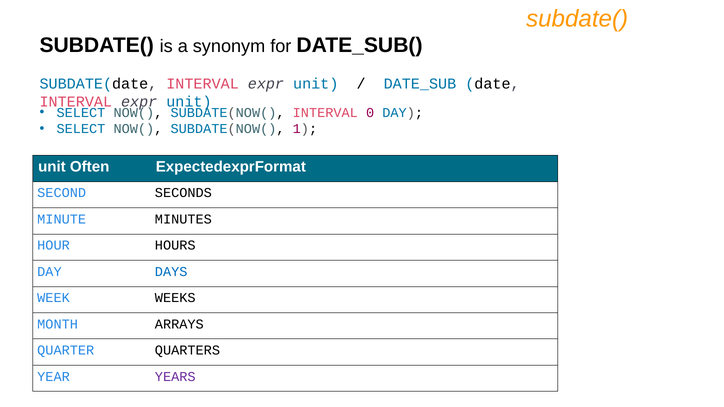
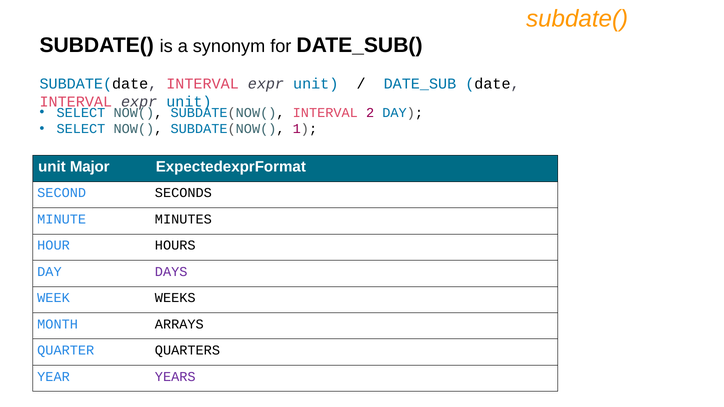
0: 0 -> 2
Often: Often -> Major
DAYS colour: blue -> purple
